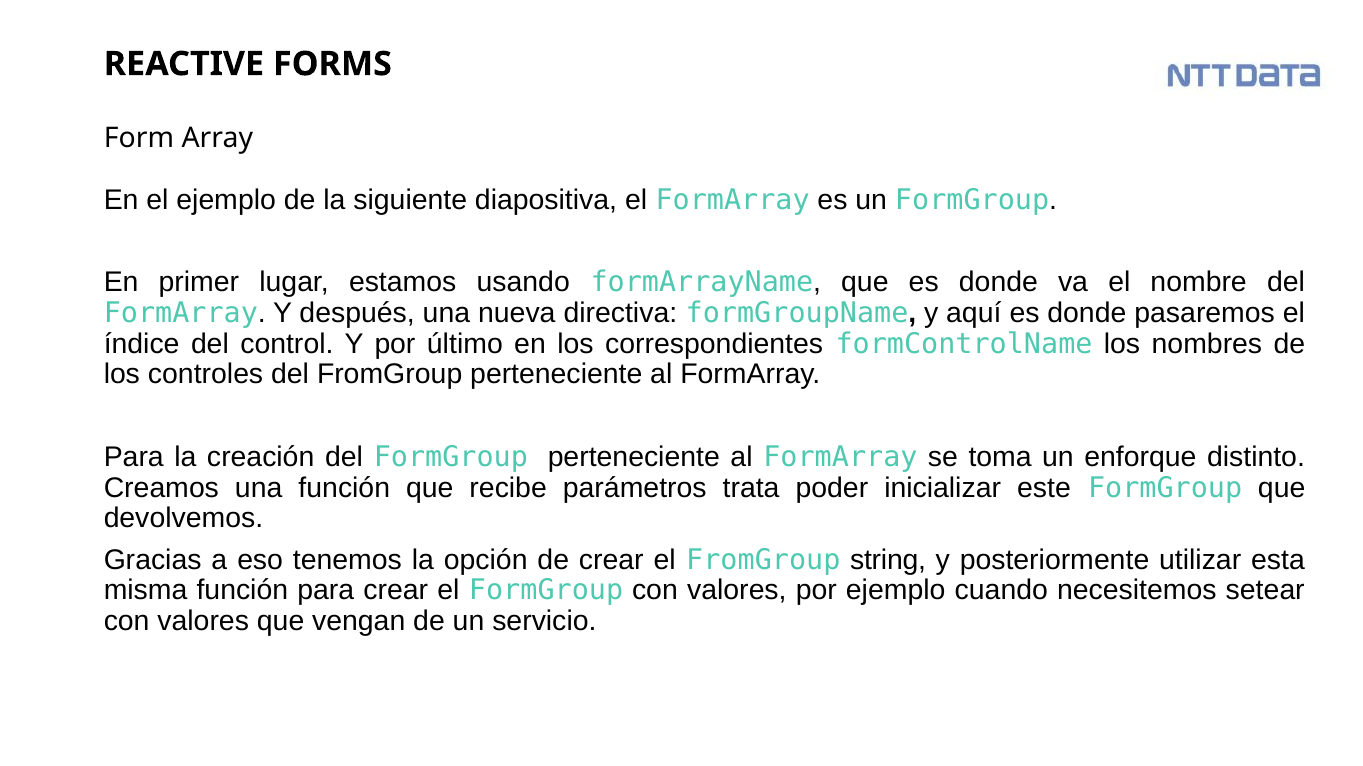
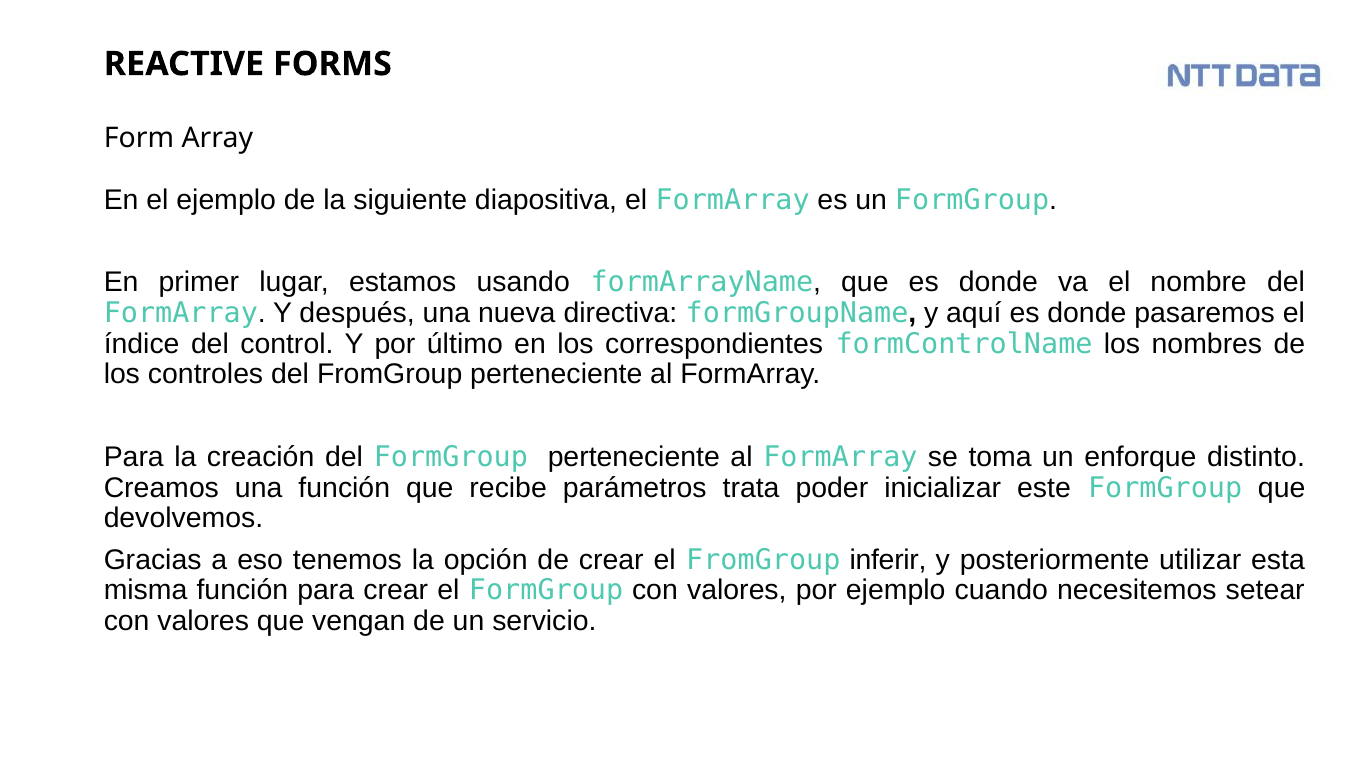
string: string -> inferir
